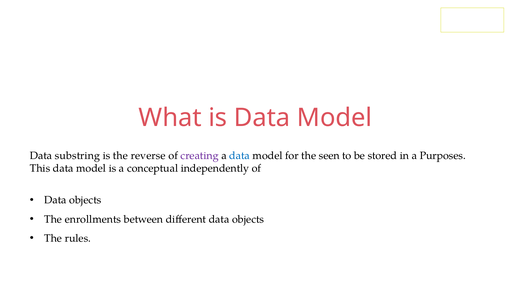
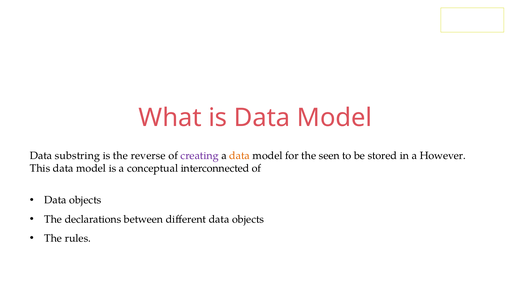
data at (240, 156) colour: blue -> orange
Purposes: Purposes -> However
independently: independently -> interconnected
enrollments: enrollments -> declarations
